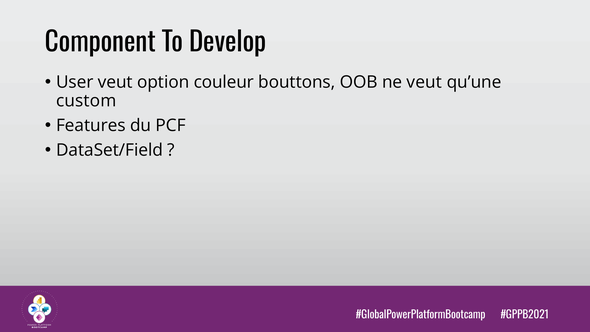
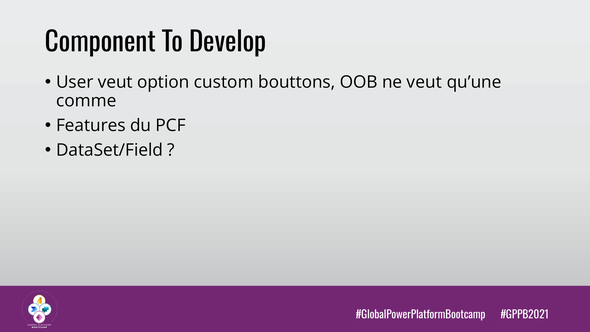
couleur: couleur -> custom
custom: custom -> comme
